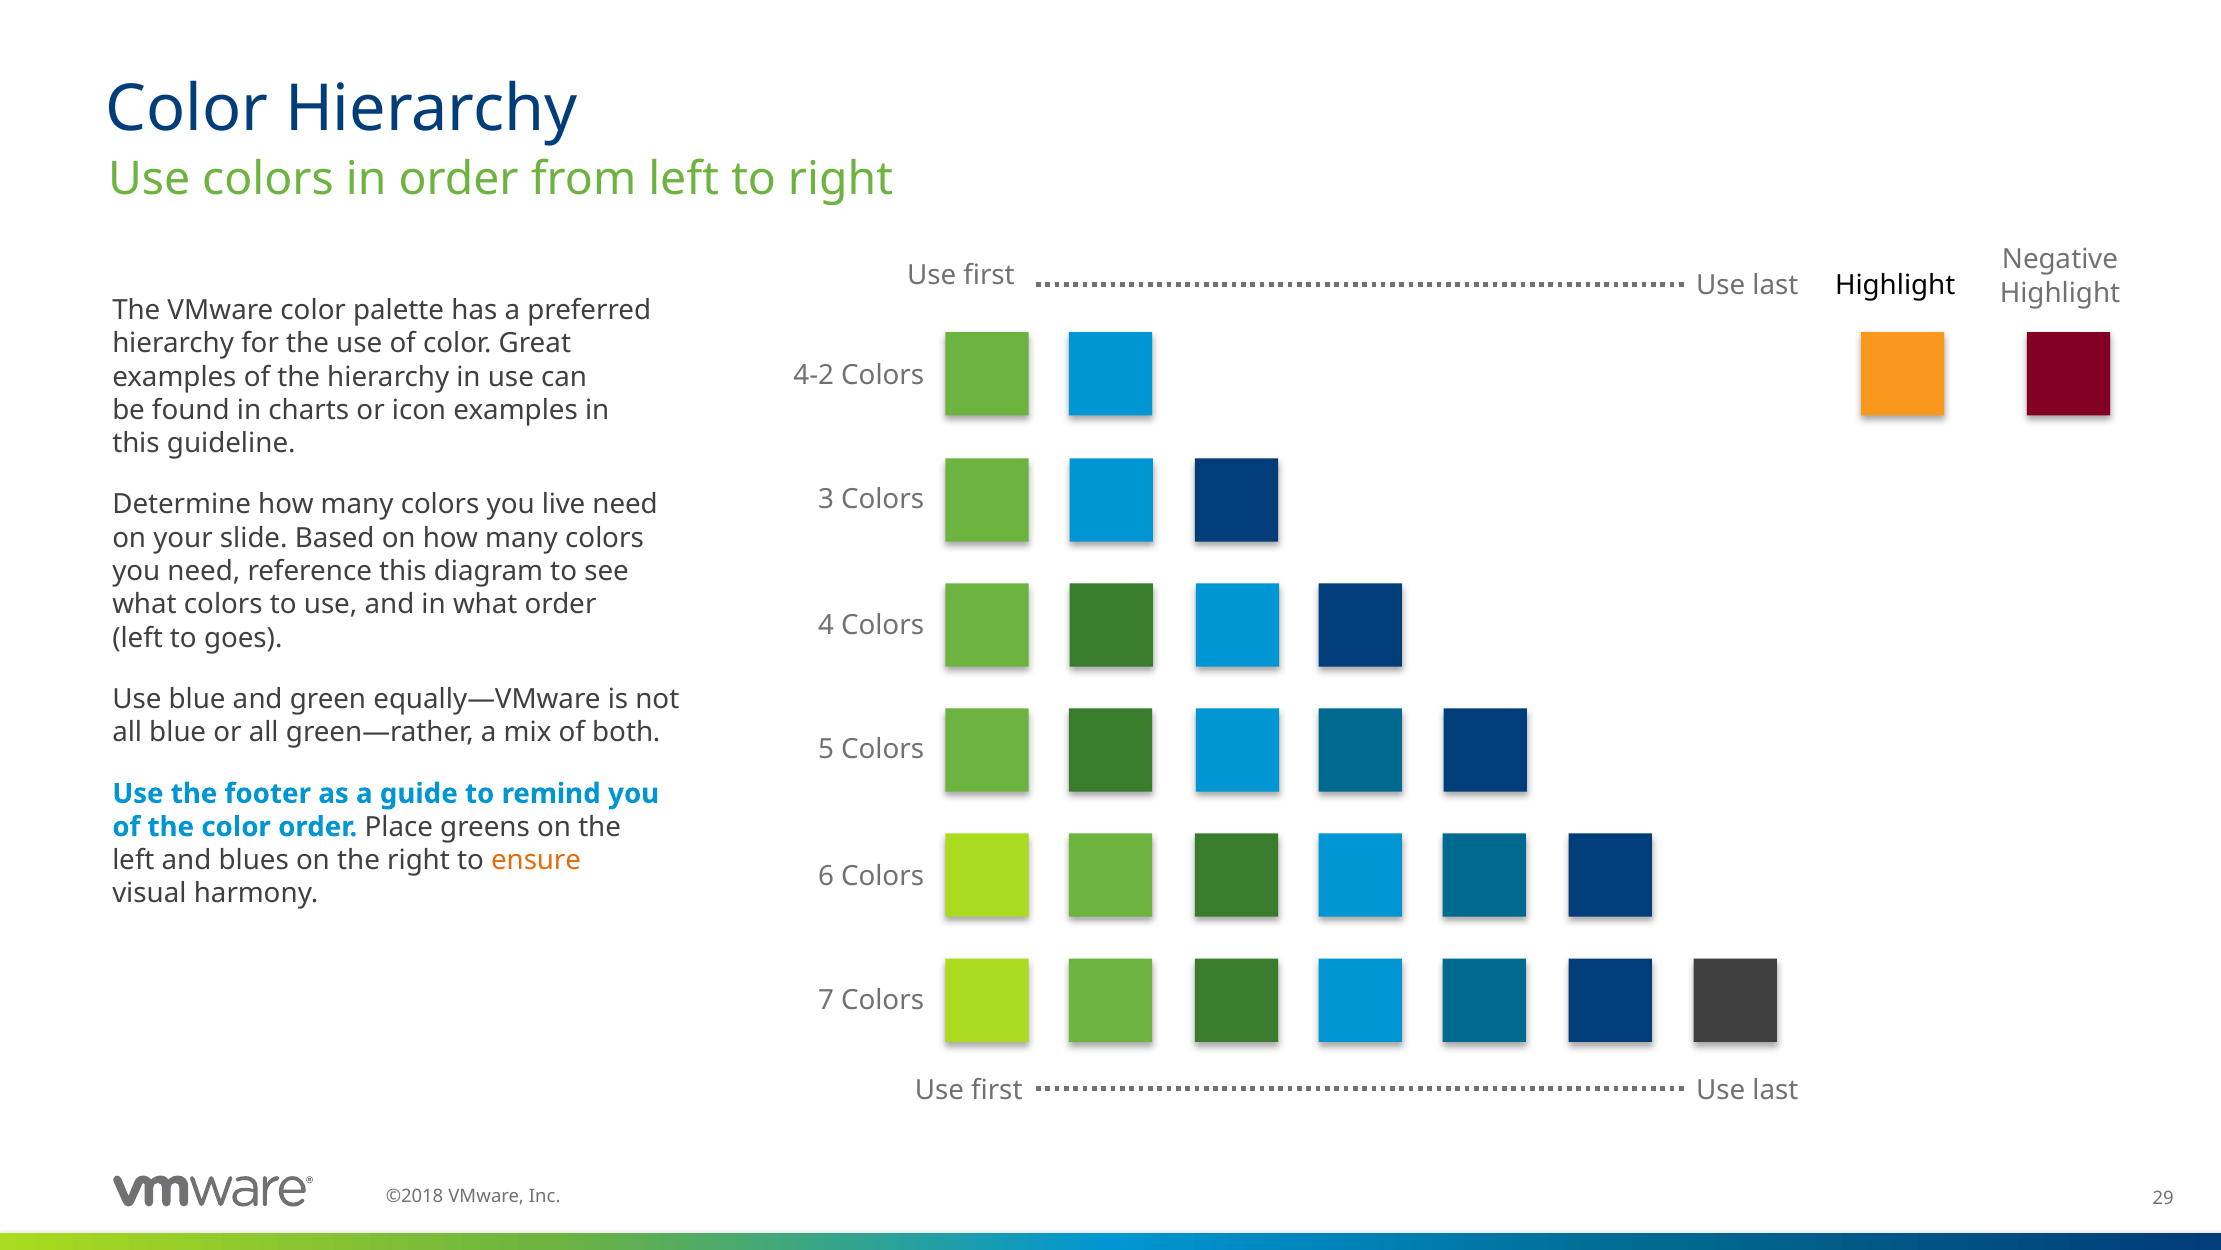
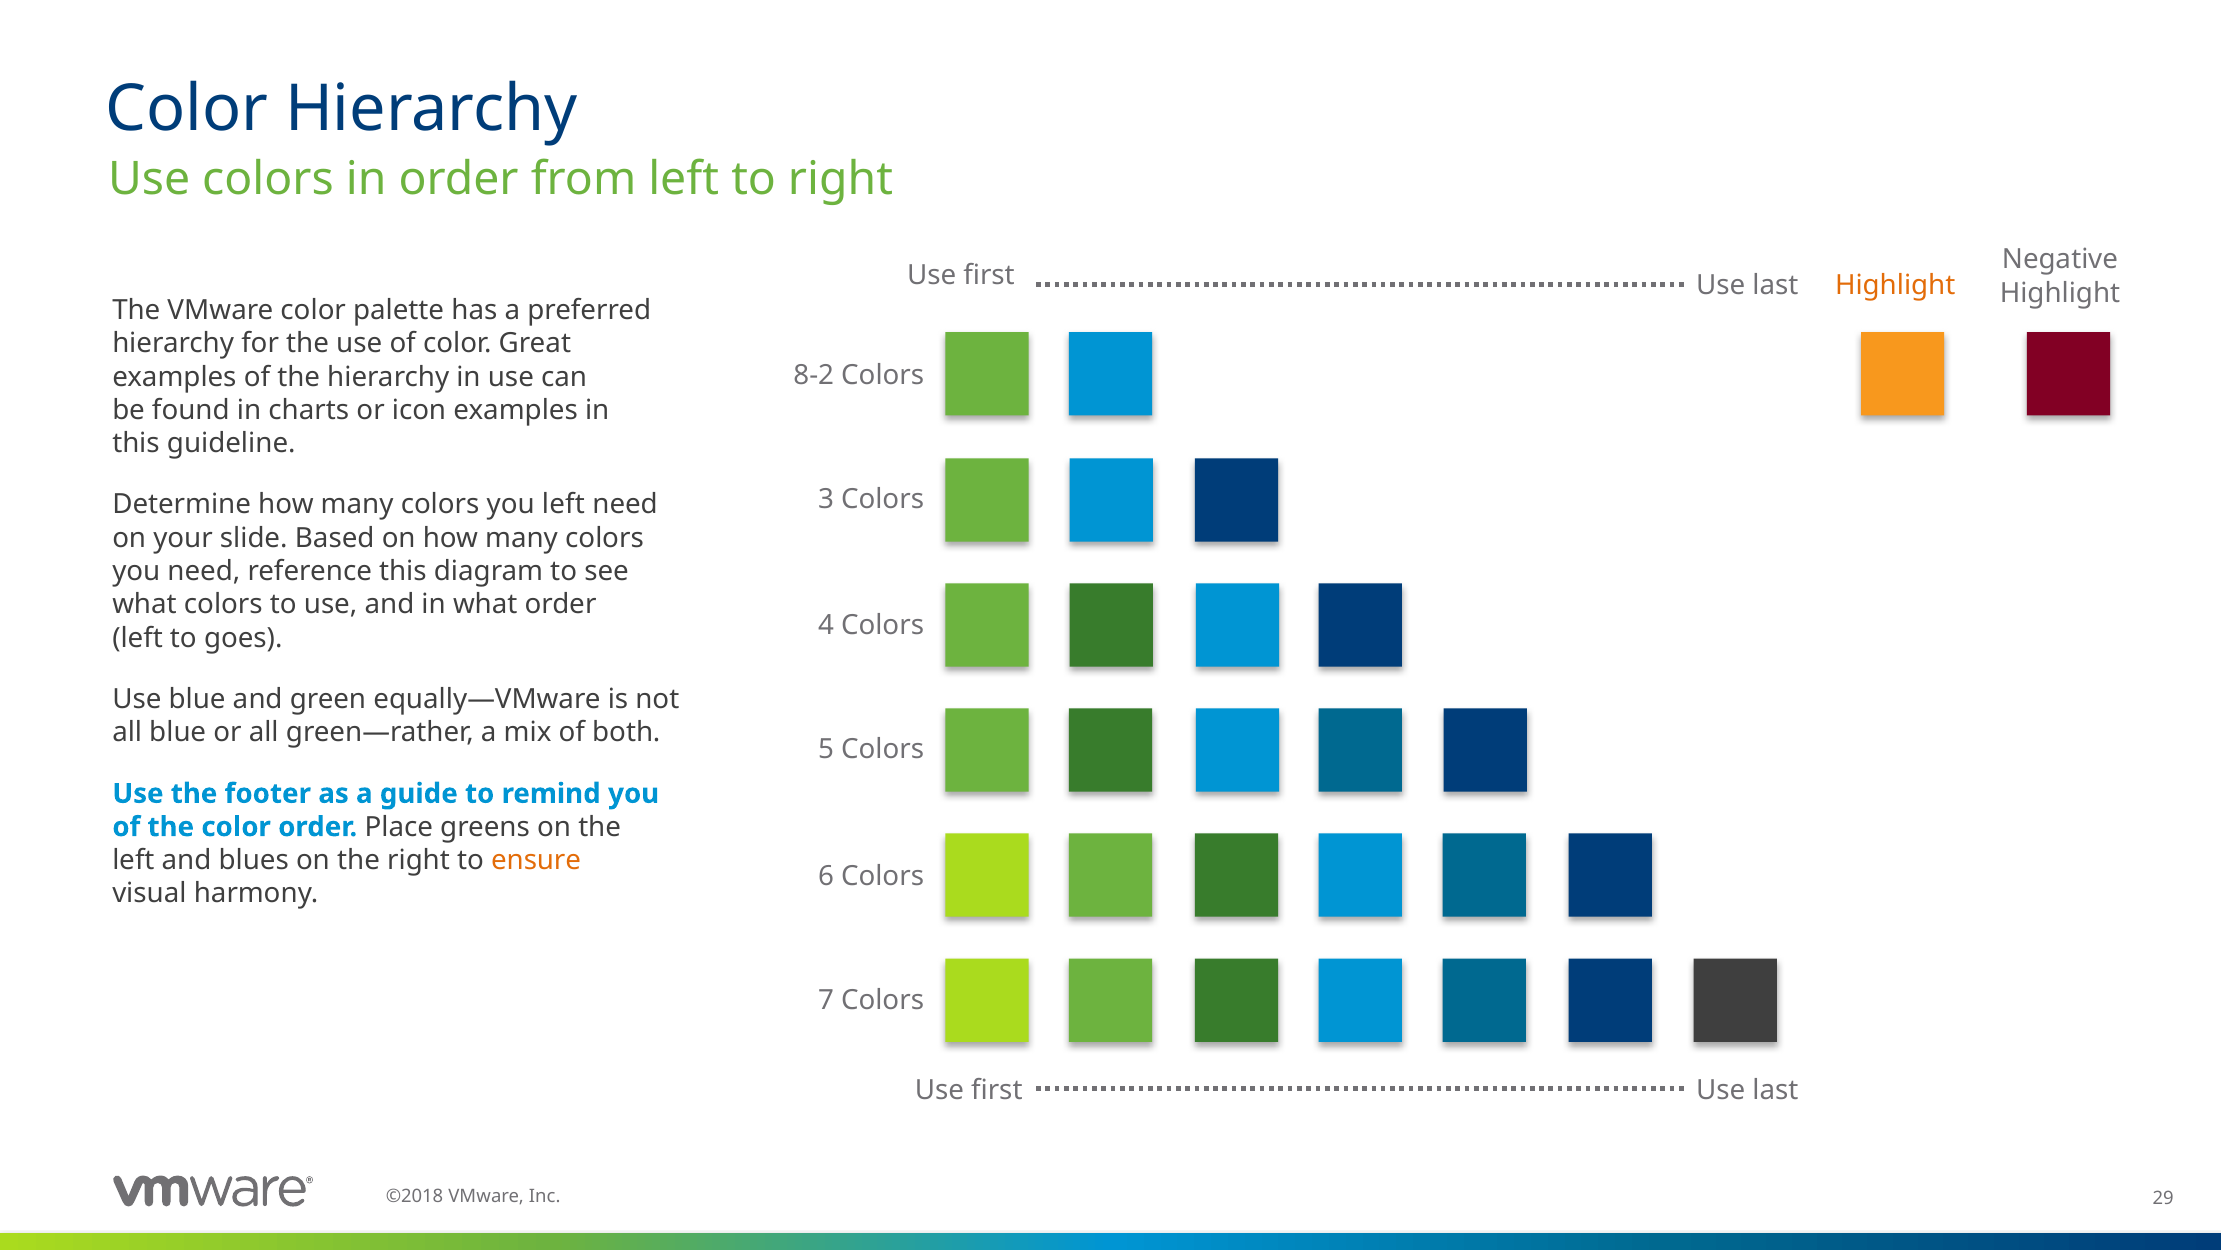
Highlight at (1895, 285) colour: black -> orange
4-2: 4-2 -> 8-2
you live: live -> left
